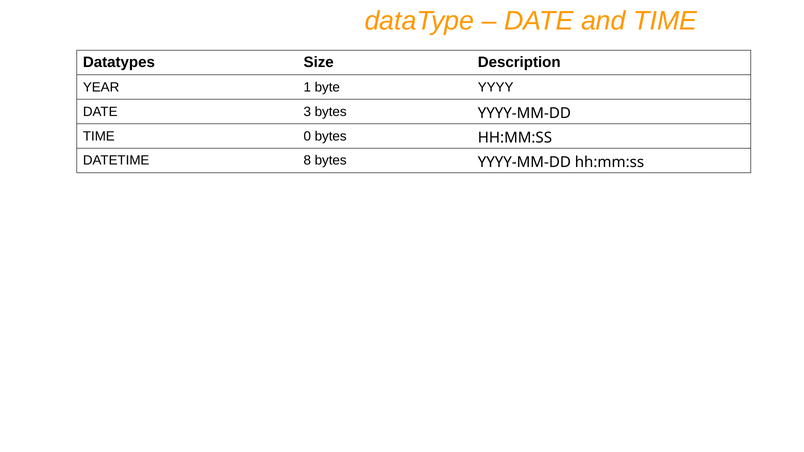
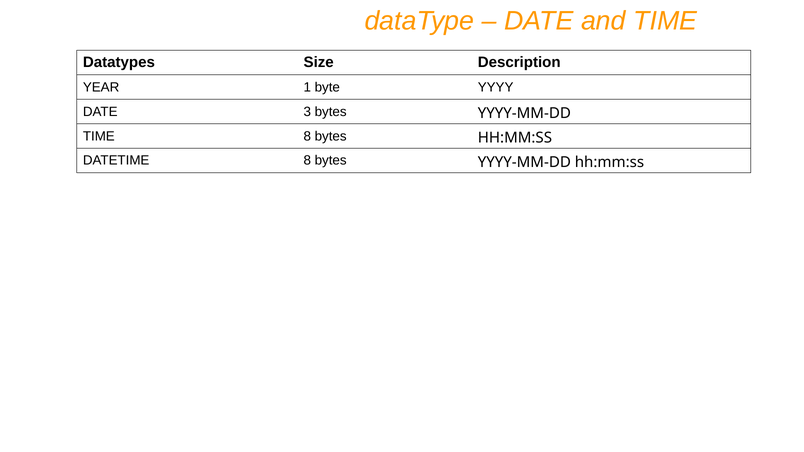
TIME 0: 0 -> 8
